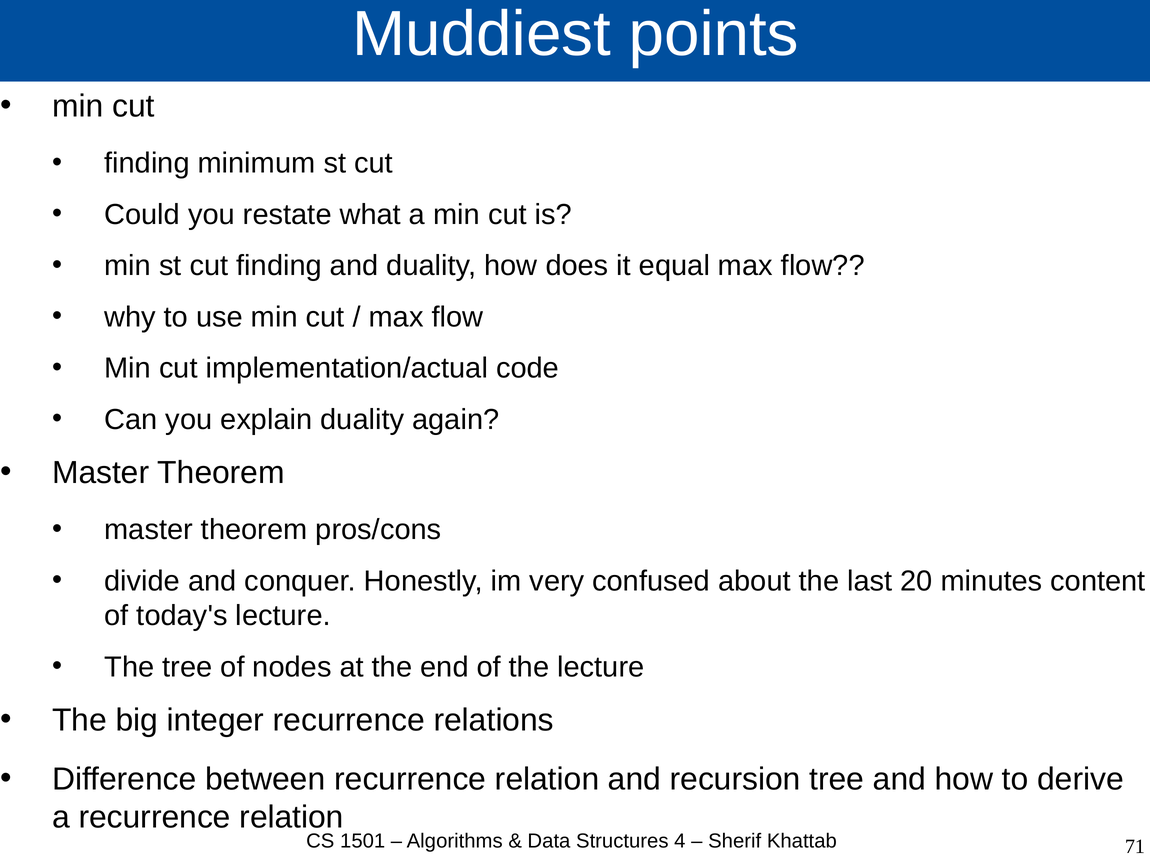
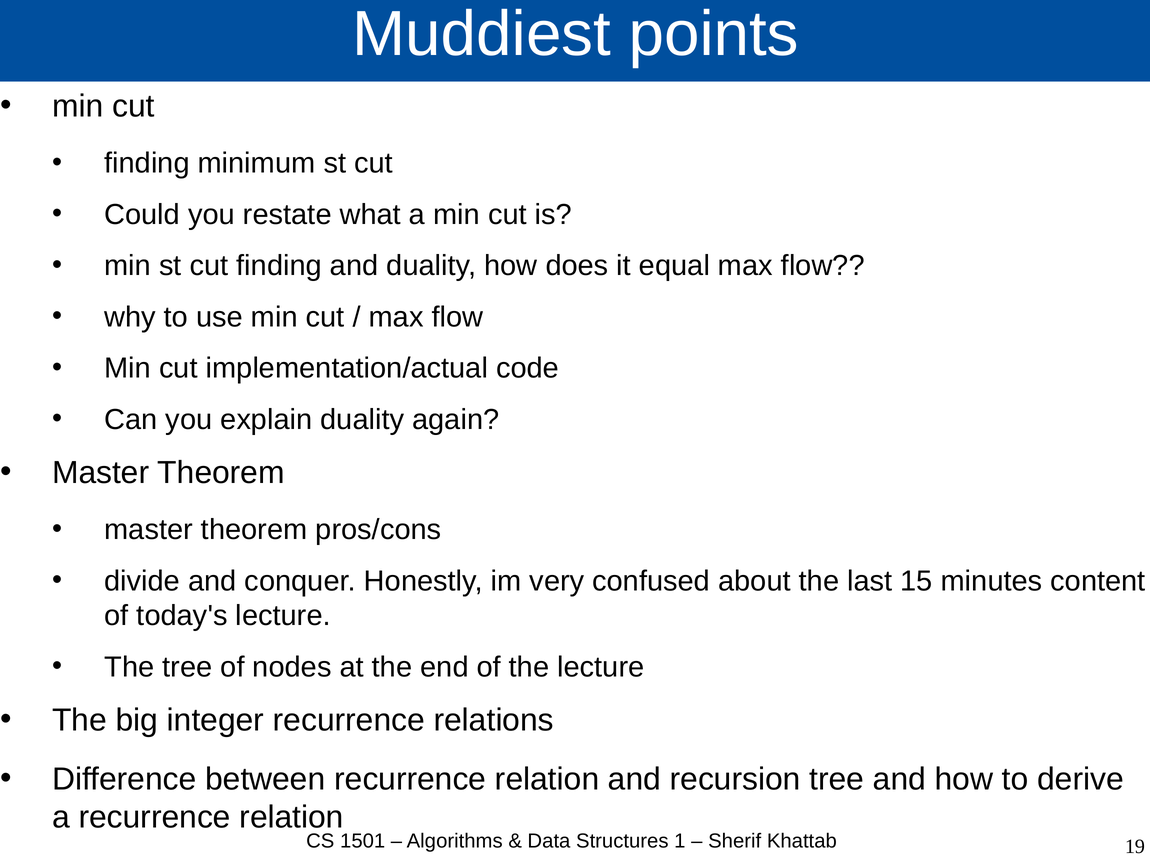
20: 20 -> 15
4: 4 -> 1
71: 71 -> 19
